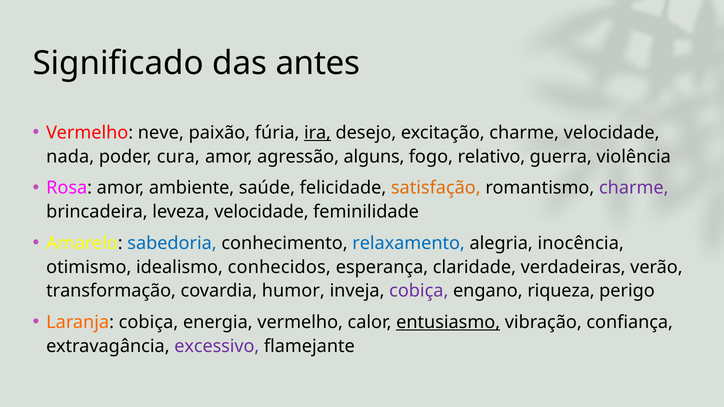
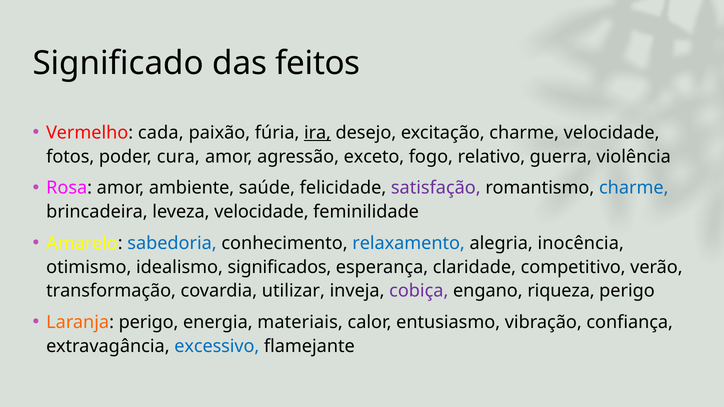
antes: antes -> feitos
neve: neve -> cada
nada: nada -> fotos
alguns: alguns -> exceto
satisfação colour: orange -> purple
charme at (634, 188) colour: purple -> blue
conhecidos: conhecidos -> significados
verdadeiras: verdadeiras -> competitivo
humor: humor -> utilizar
Laranja cobiça: cobiça -> perigo
energia vermelho: vermelho -> materiais
entusiasmo underline: present -> none
excessivo colour: purple -> blue
